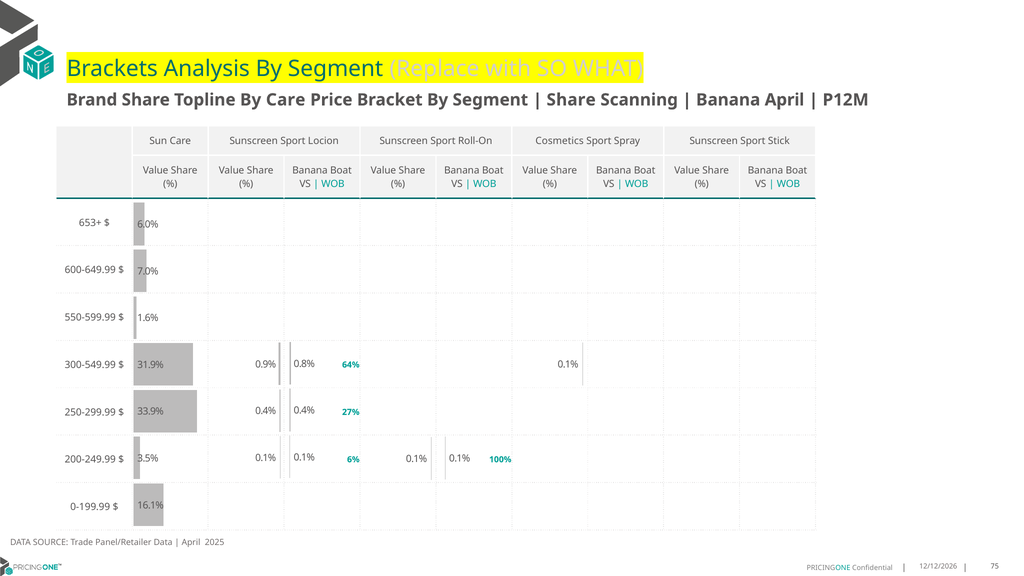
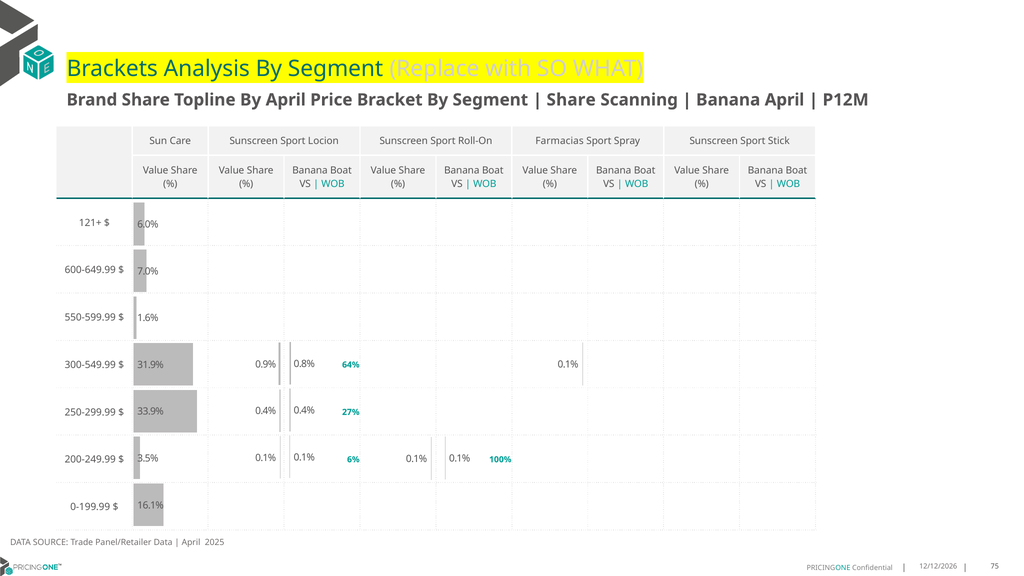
By Care: Care -> April
Cosmetics: Cosmetics -> Farmacias
653+: 653+ -> 121+
